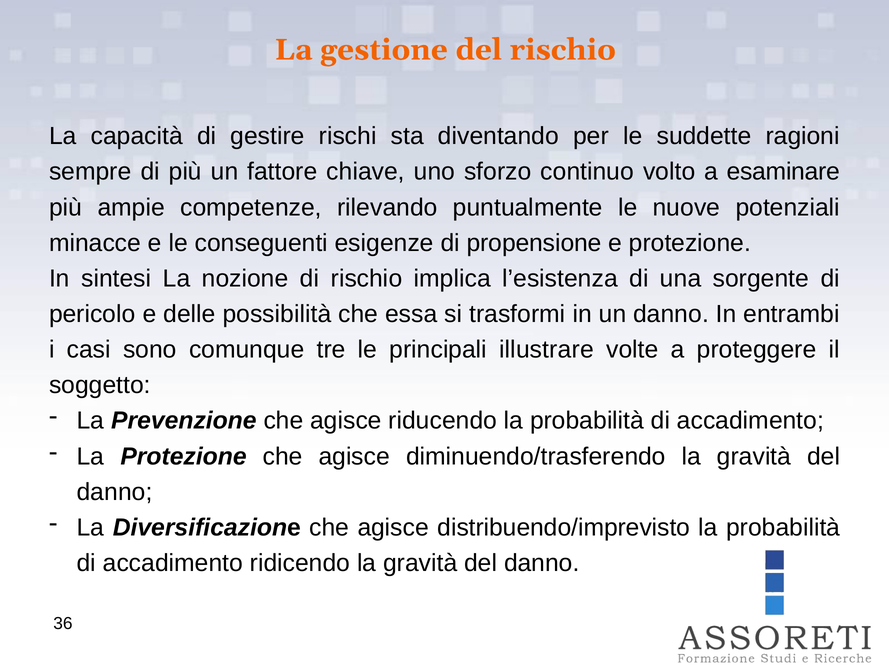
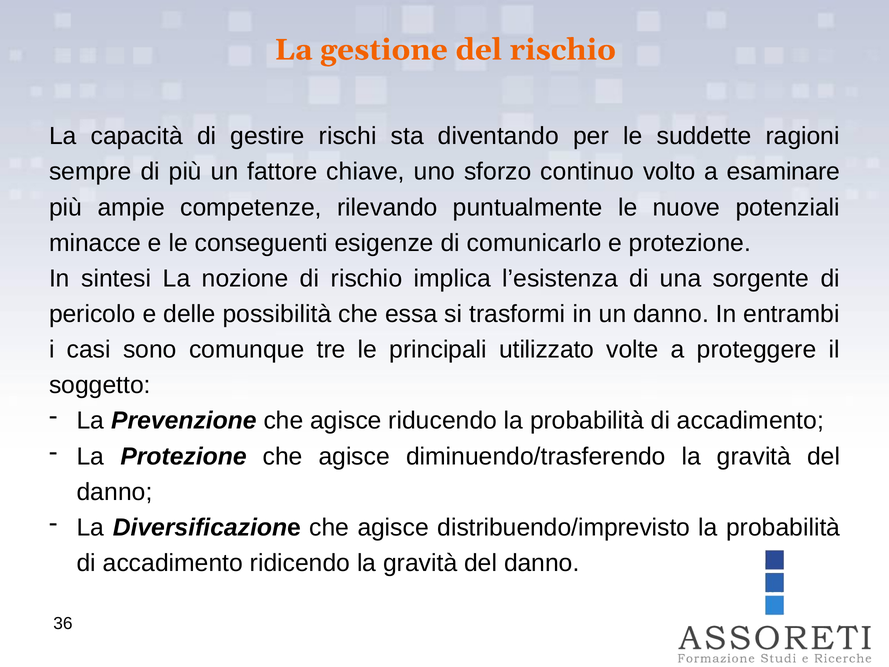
propensione: propensione -> comunicarlo
illustrare: illustrare -> utilizzato
